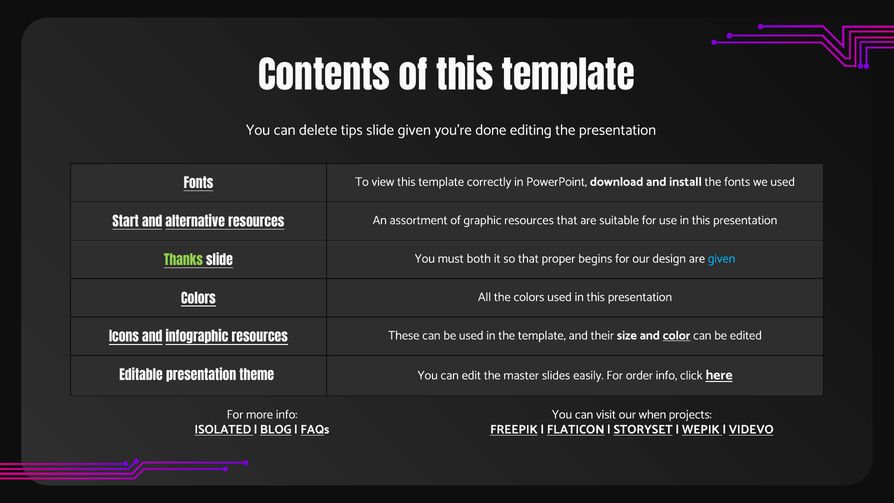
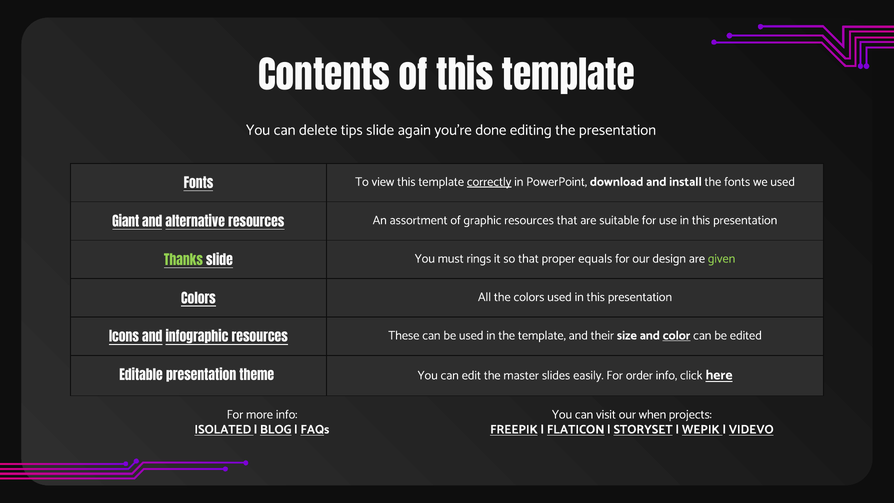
slide given: given -> again
correctly underline: none -> present
Start: Start -> Giant
both: both -> rings
begins: begins -> equals
given at (722, 258) colour: light blue -> light green
